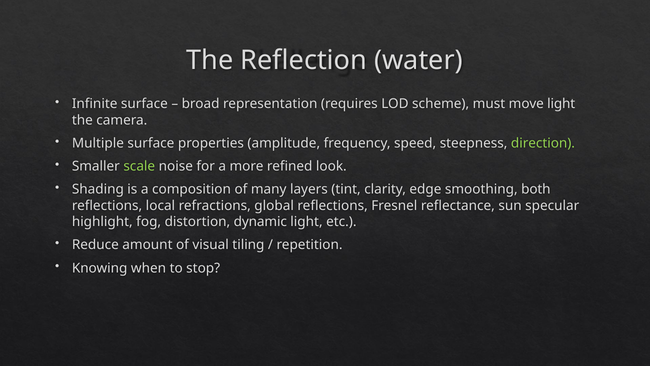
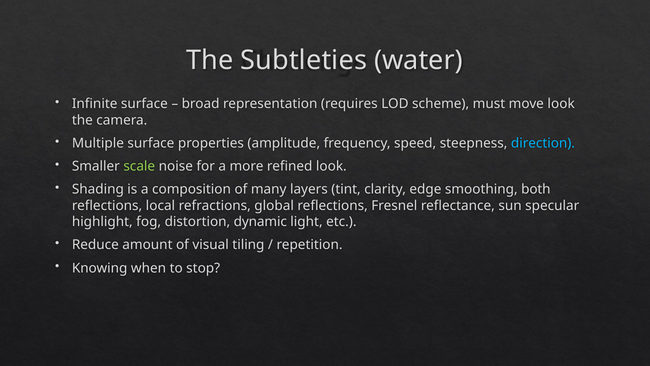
Reflection: Reflection -> Subtleties
move light: light -> look
direction colour: light green -> light blue
